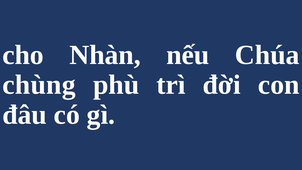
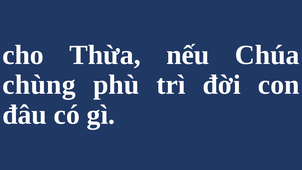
Nhàn: Nhàn -> Thừa
